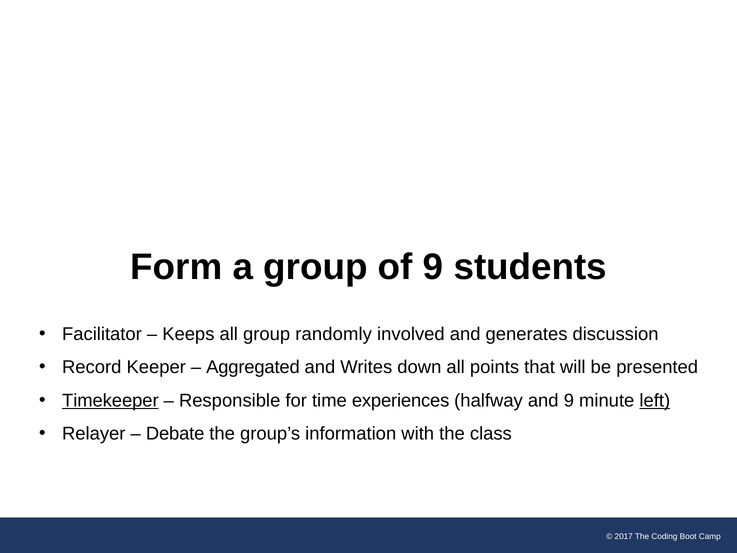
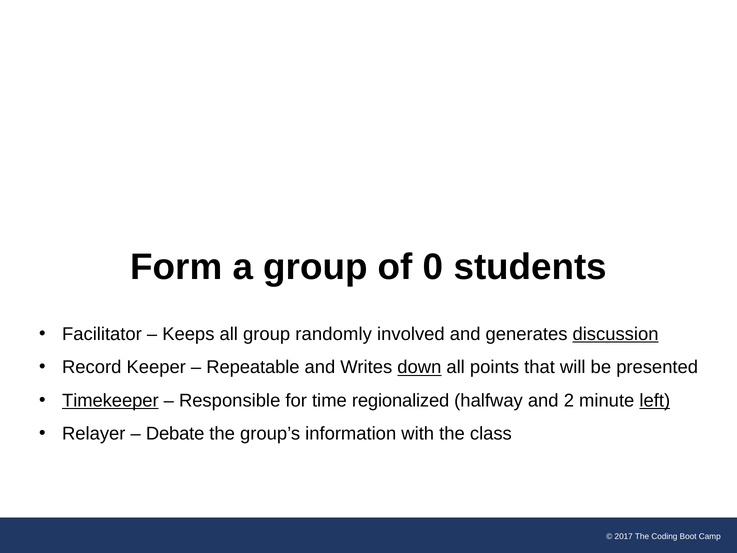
of 9: 9 -> 0
discussion underline: none -> present
Aggregated: Aggregated -> Repeatable
down underline: none -> present
experiences: experiences -> regionalized
and 9: 9 -> 2
